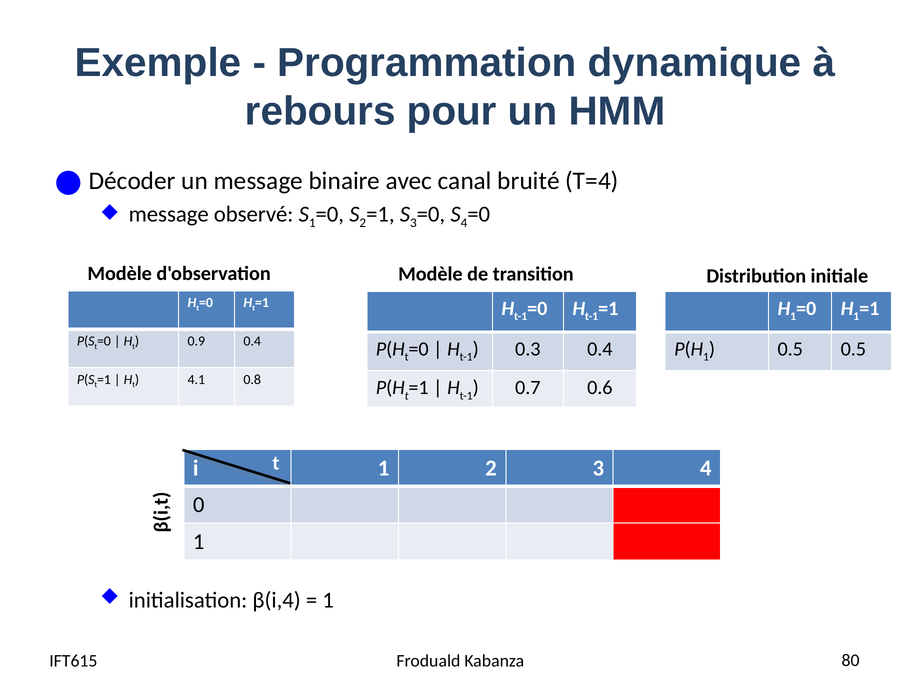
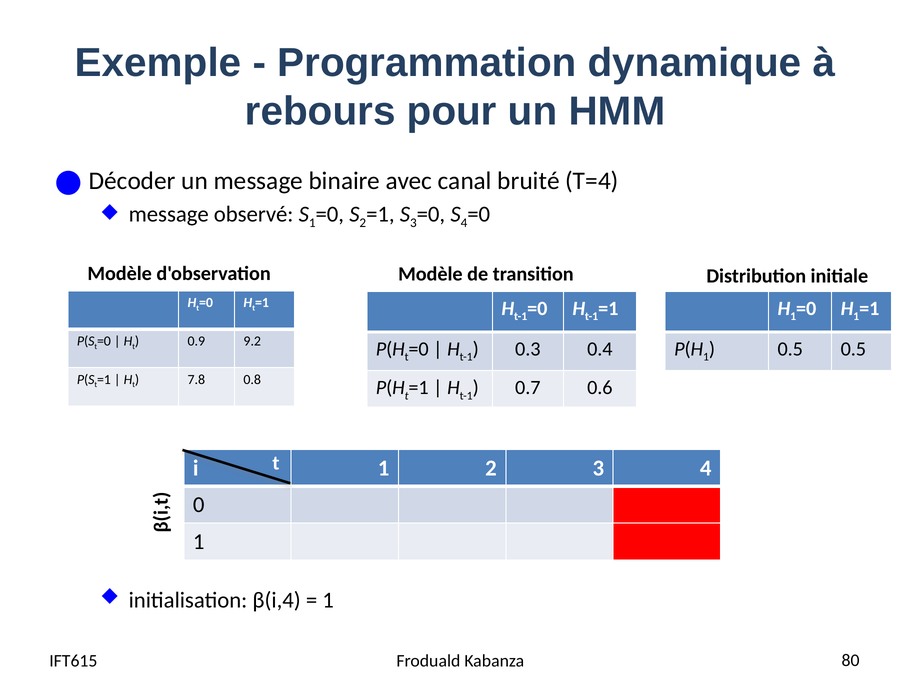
0.9 0.4: 0.4 -> 9.2
4.1: 4.1 -> 7.8
